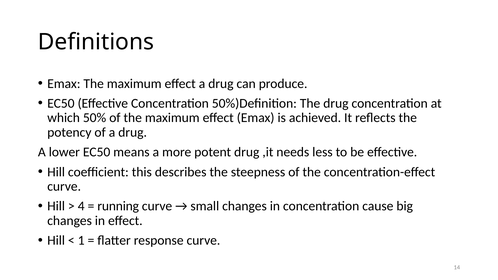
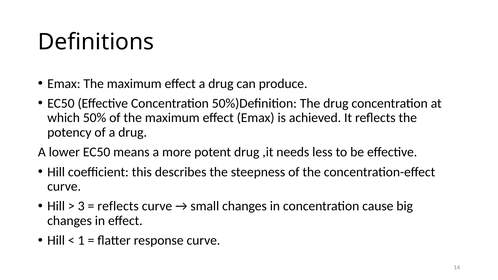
4: 4 -> 3
running at (118, 206): running -> reflects
